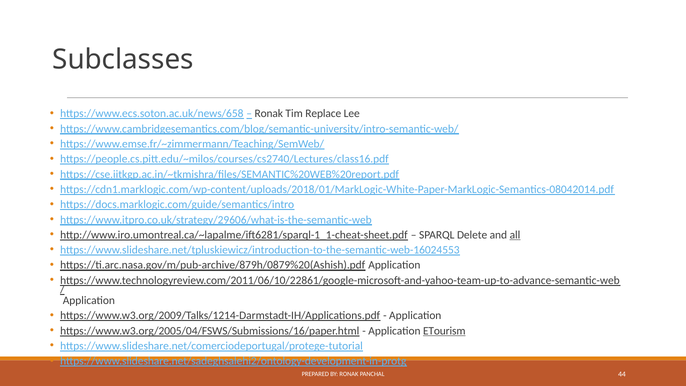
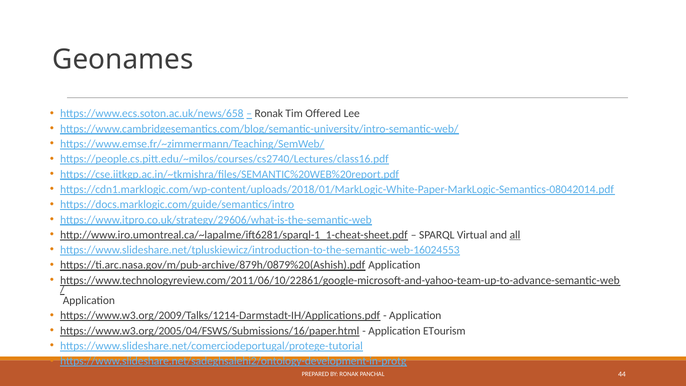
Subclasses: Subclasses -> Geonames
Replace: Replace -> Offered
Delete: Delete -> Virtual
ETourism underline: present -> none
